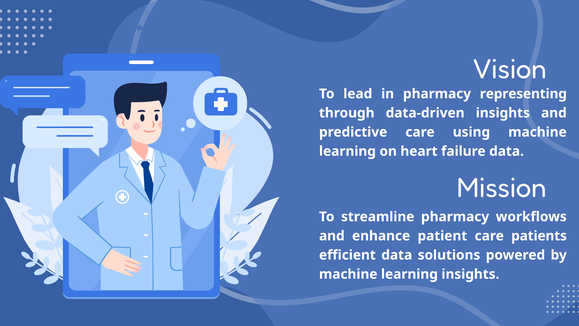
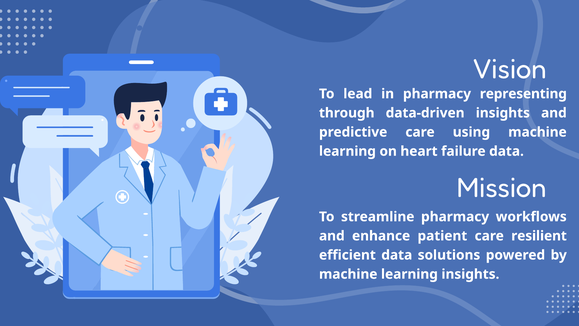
patients: patients -> resilient
